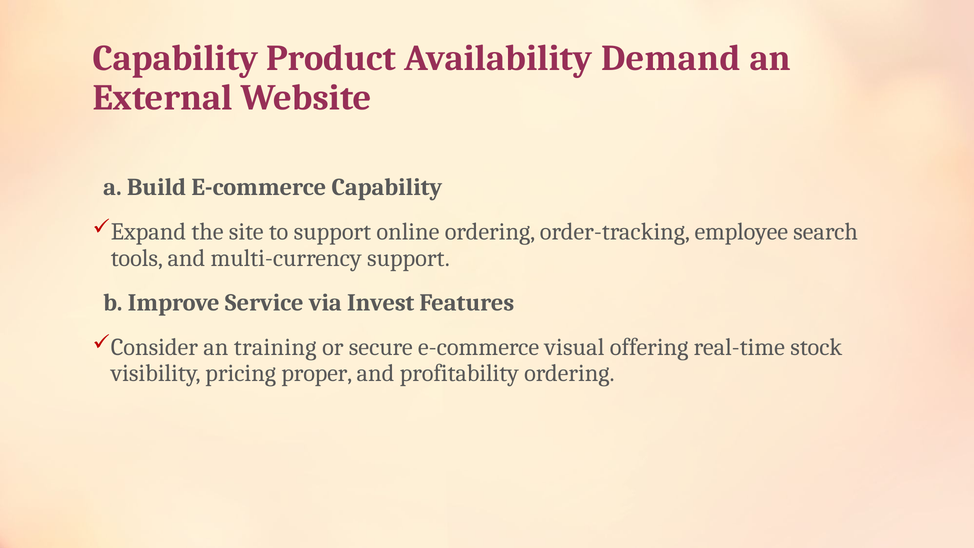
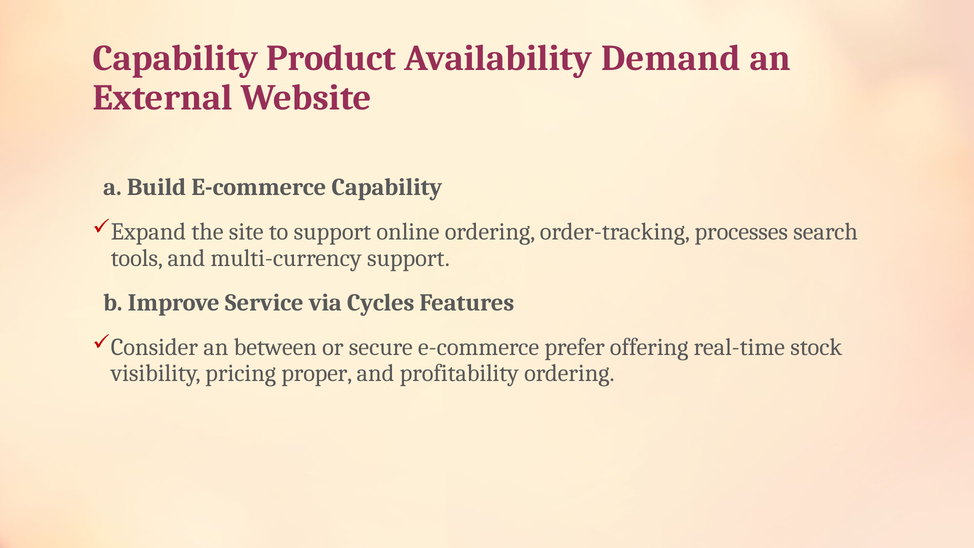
employee: employee -> processes
Invest: Invest -> Cycles
training: training -> between
visual: visual -> prefer
